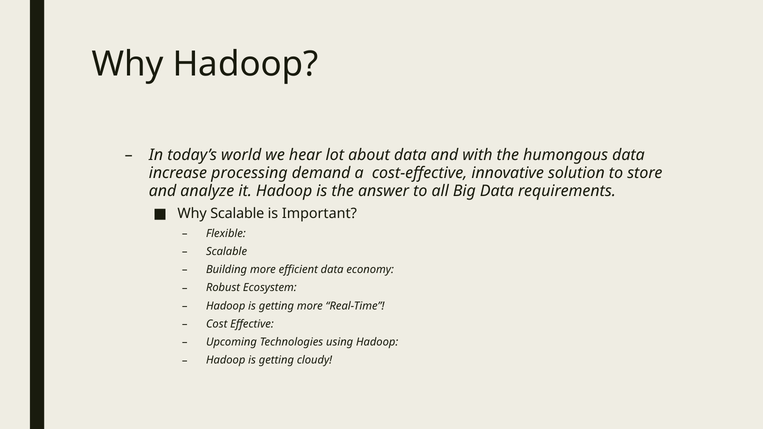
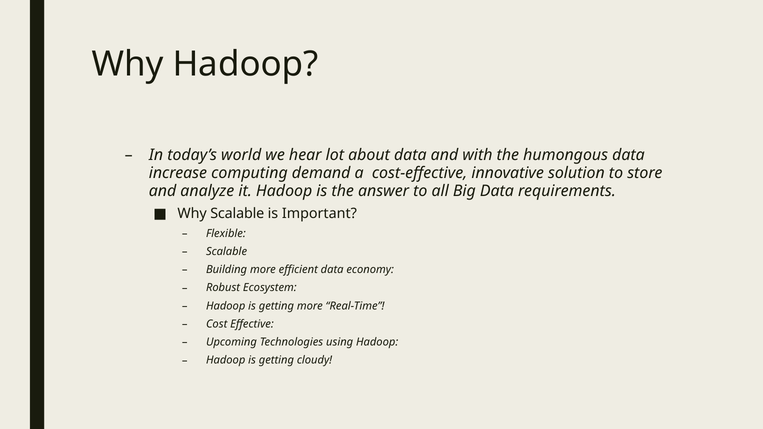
processing: processing -> computing
